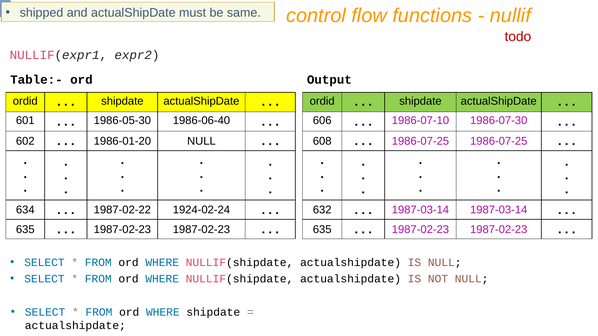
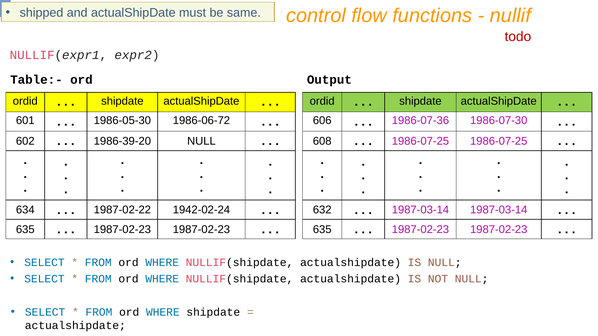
1986-06-40: 1986-06-40 -> 1986-06-72
1986-07-10: 1986-07-10 -> 1986-07-36
1986-01-20: 1986-01-20 -> 1986-39-20
1924-02-24: 1924-02-24 -> 1942-02-24
